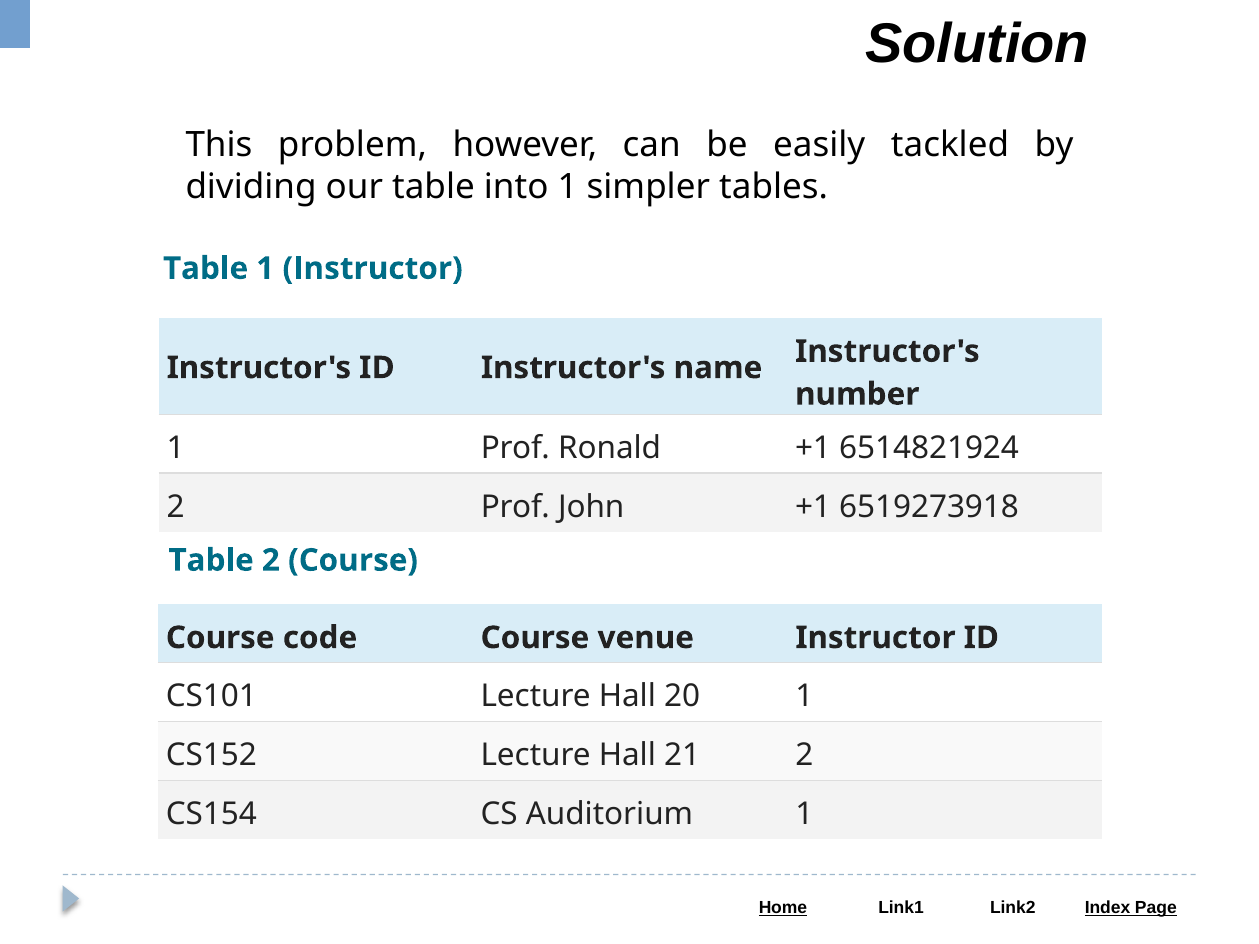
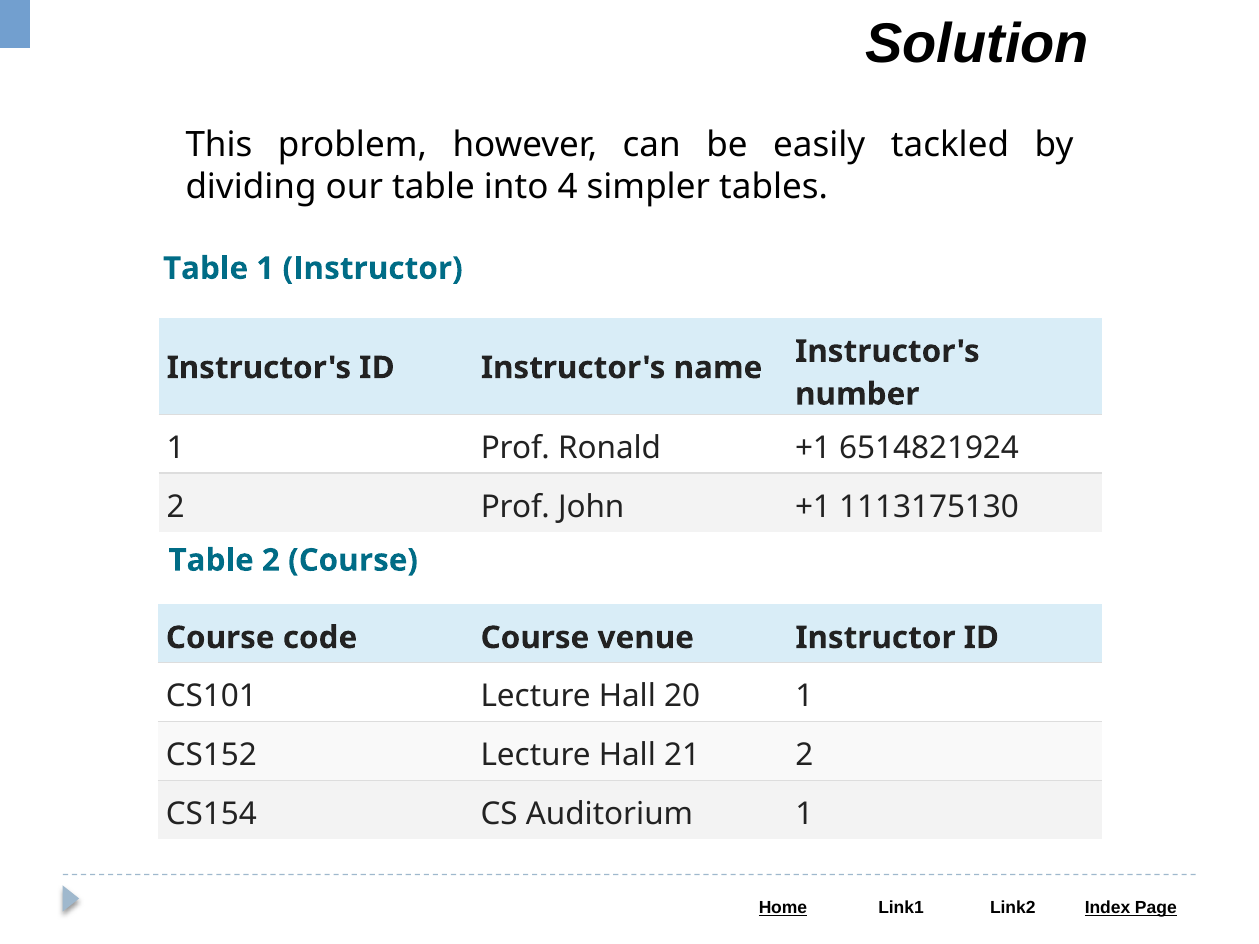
into 1: 1 -> 4
6519273918: 6519273918 -> 1113175130
